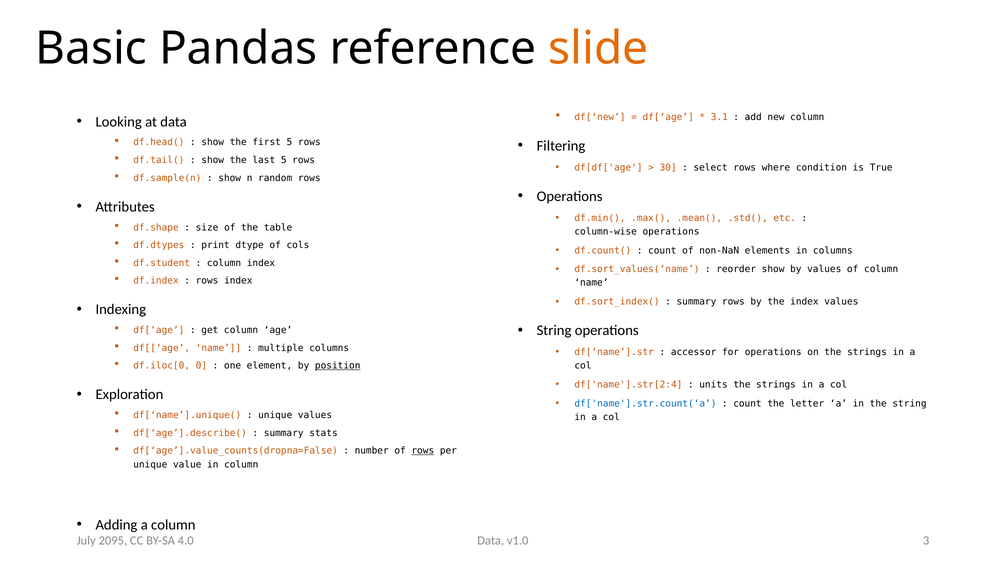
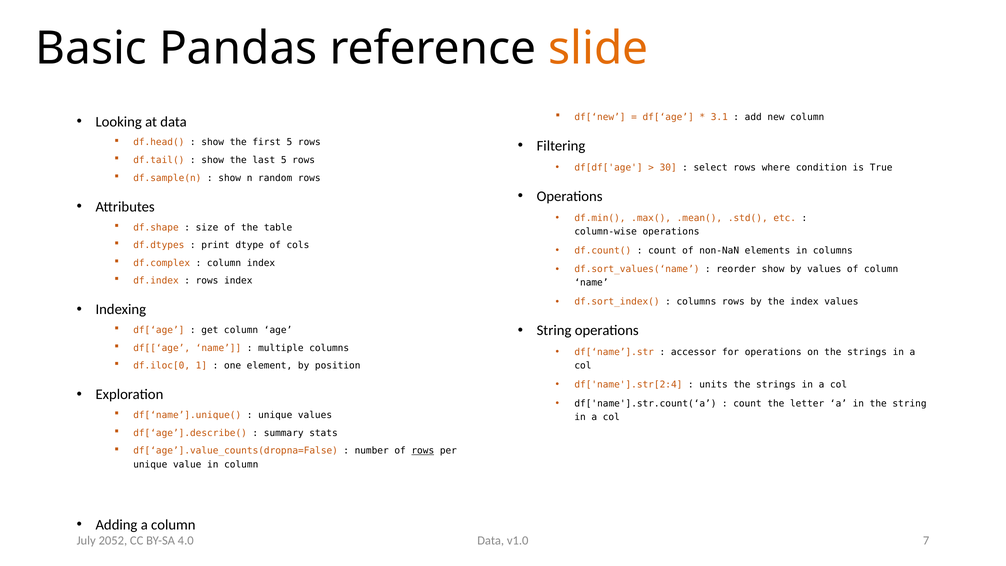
df.student: df.student -> df.complex
summary at (696, 302): summary -> columns
0: 0 -> 1
position underline: present -> none
df['name'].str.count(‘a colour: blue -> black
3: 3 -> 7
2095: 2095 -> 2052
